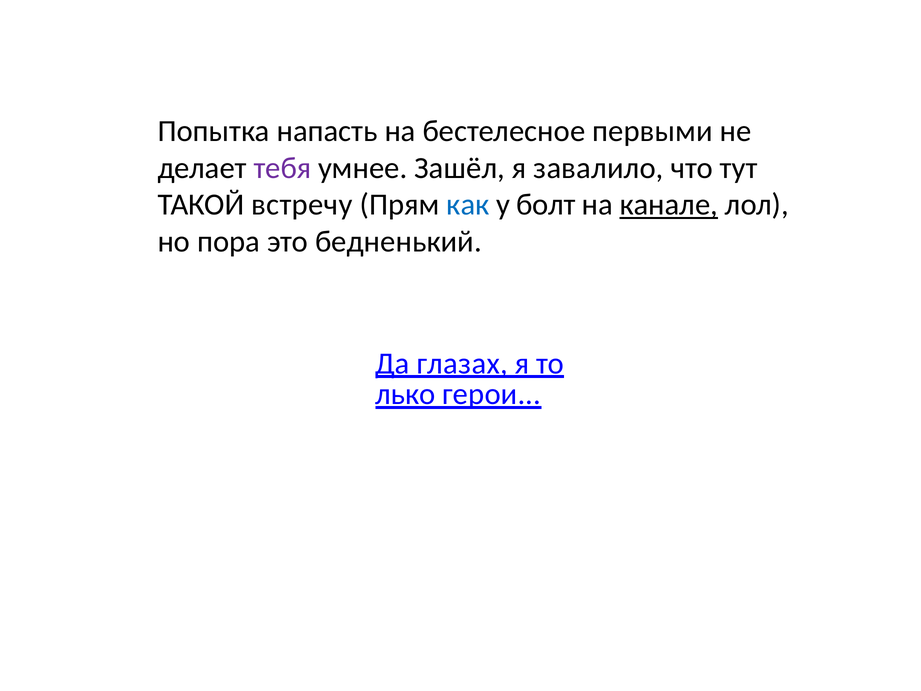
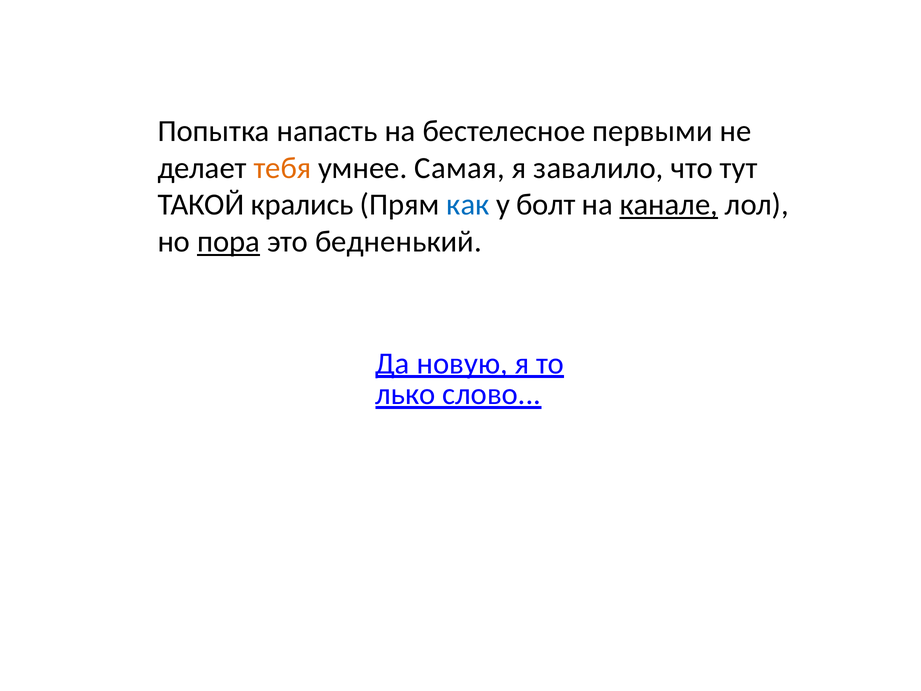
тебя colour: purple -> orange
Зашёл: Зашёл -> Самая
встречу: встречу -> крались
пора underline: none -> present
глазах: глазах -> новую
герои: герои -> слово
